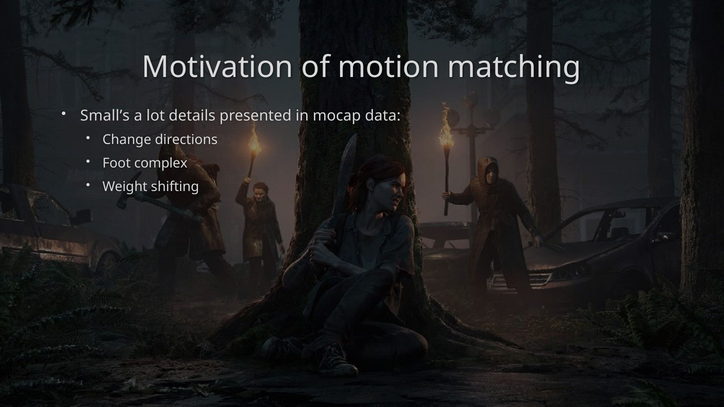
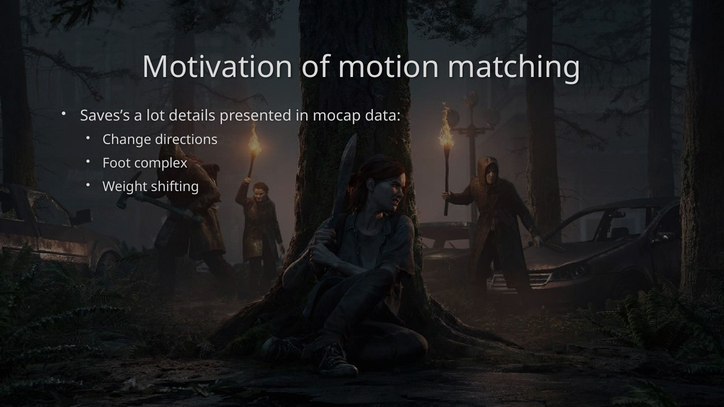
Small’s: Small’s -> Saves’s
